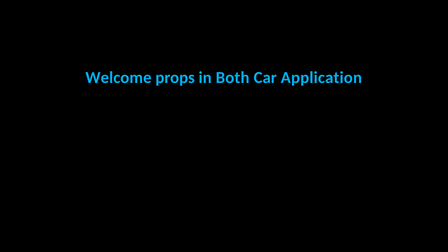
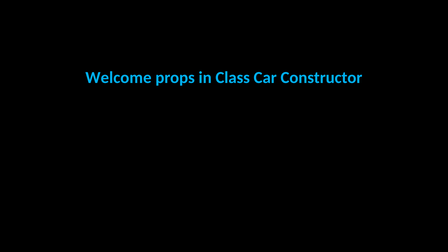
Both: Both -> Class
Application: Application -> Constructor
